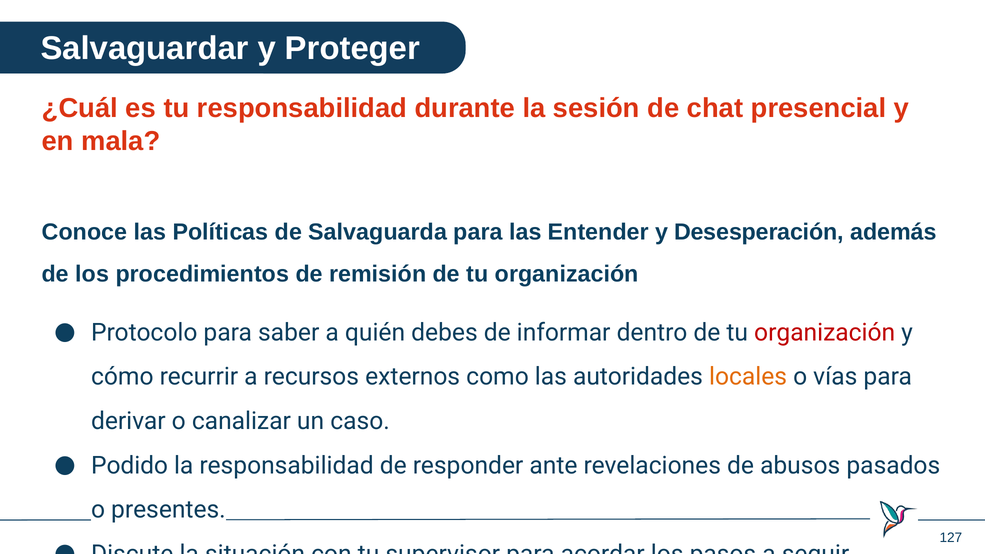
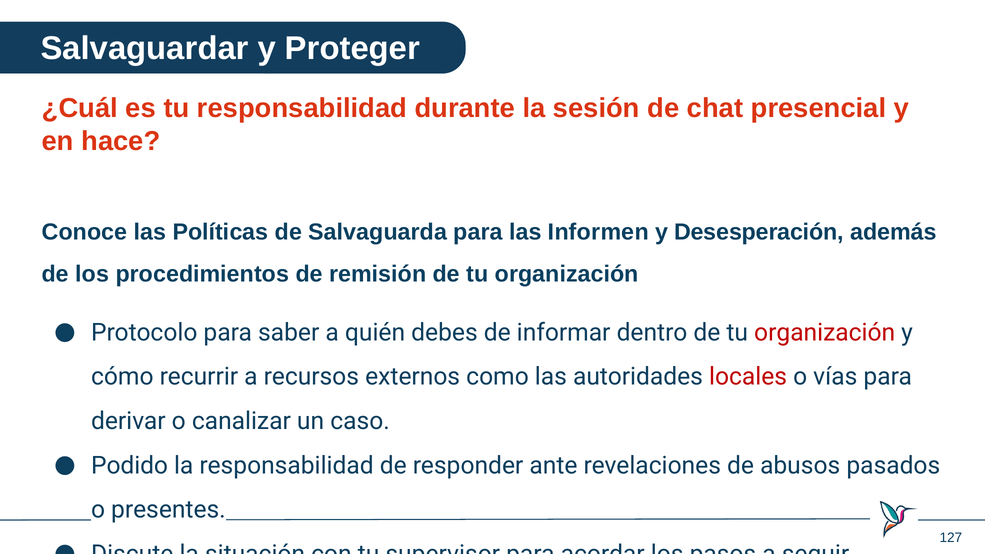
mala: mala -> hace
Entender: Entender -> Informen
locales colour: orange -> red
